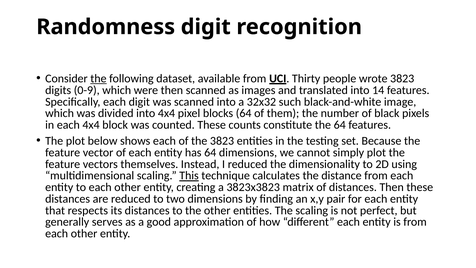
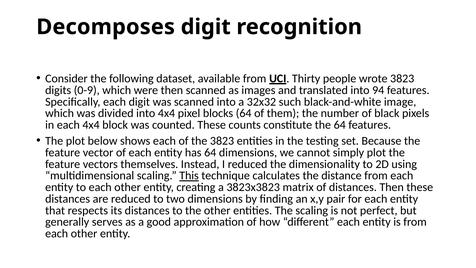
Randomness: Randomness -> Decomposes
the at (98, 79) underline: present -> none
14: 14 -> 94
